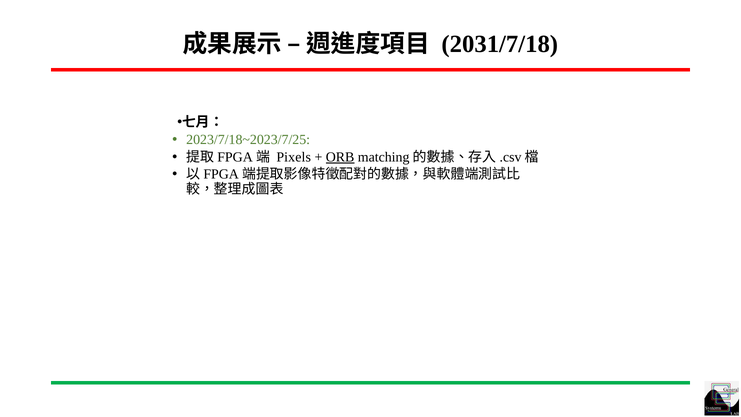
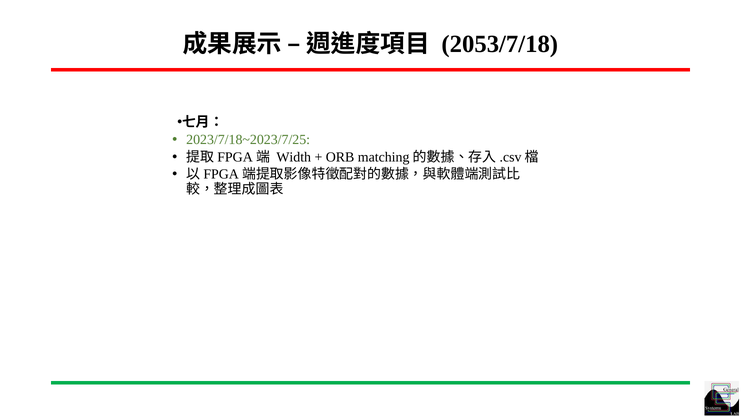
2031/7/18: 2031/7/18 -> 2053/7/18
Pixels: Pixels -> Width
ORB underline: present -> none
